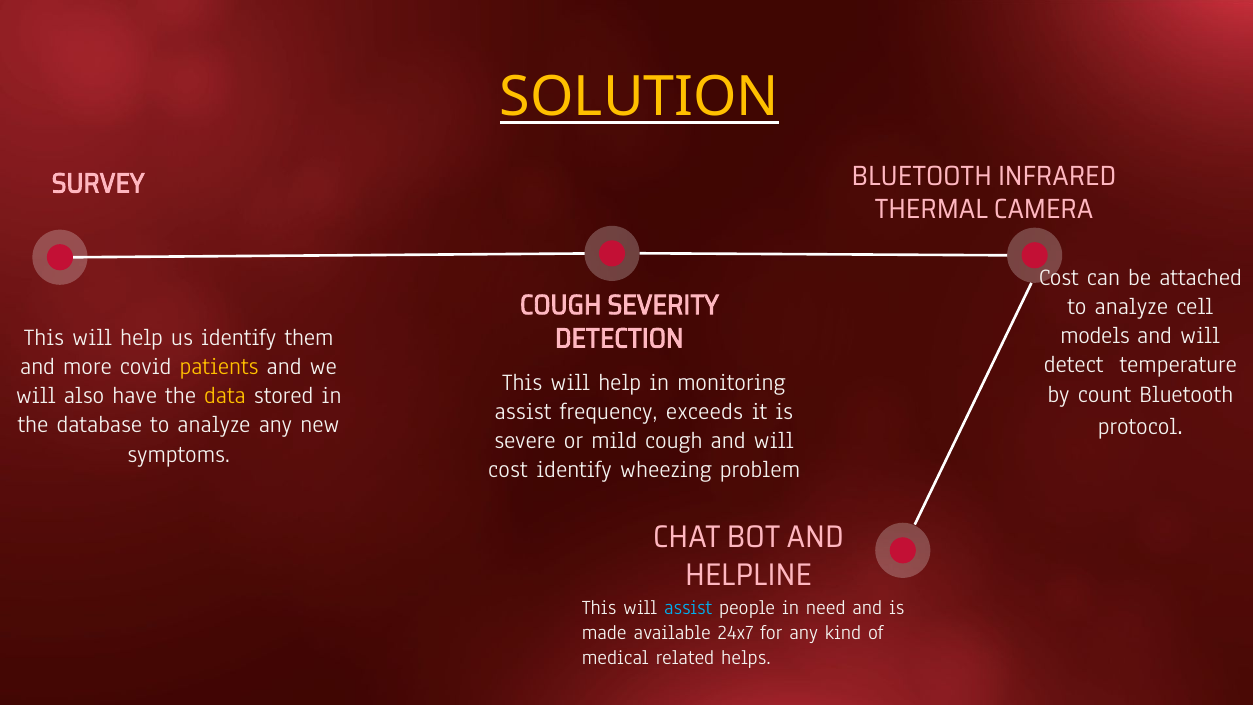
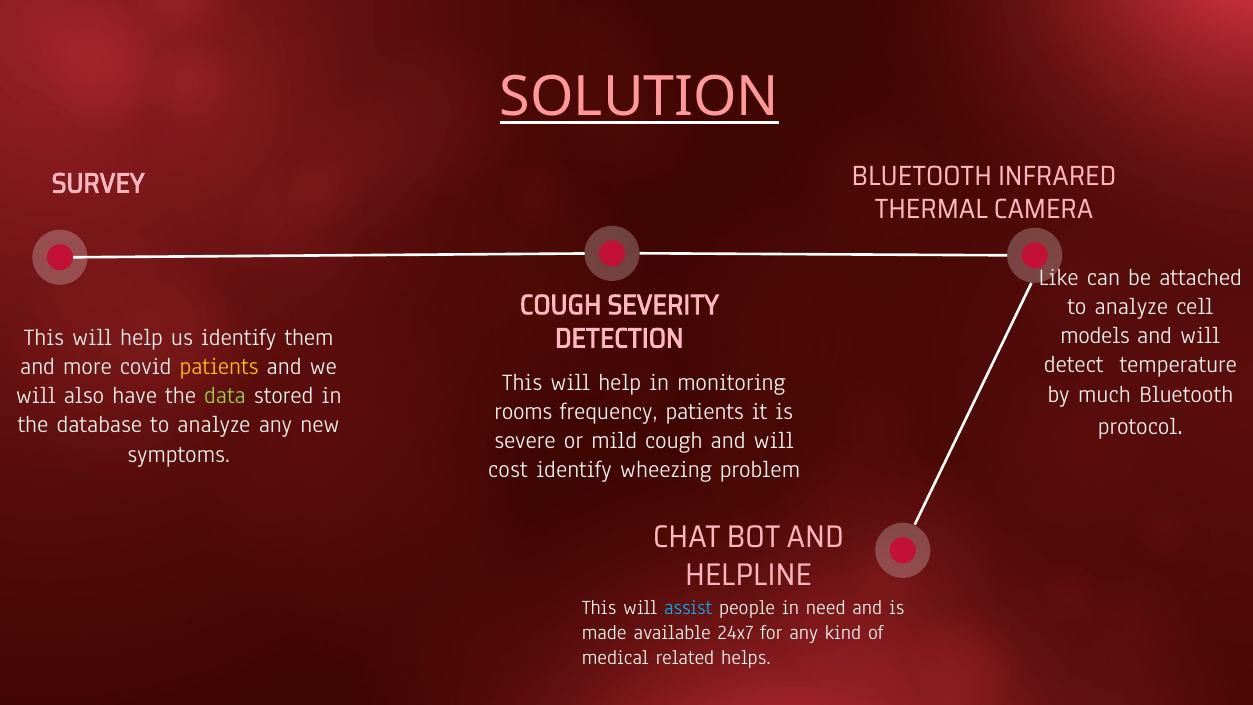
SOLUTION colour: yellow -> pink
Cost at (1059, 277): Cost -> Like
count: count -> much
data colour: yellow -> light green
assist at (523, 411): assist -> rooms
frequency exceeds: exceeds -> patients
